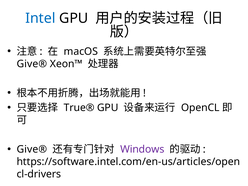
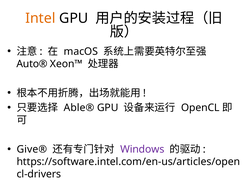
Intel colour: blue -> orange
Give® at (32, 64): Give® -> Auto®
True®: True® -> Able®
